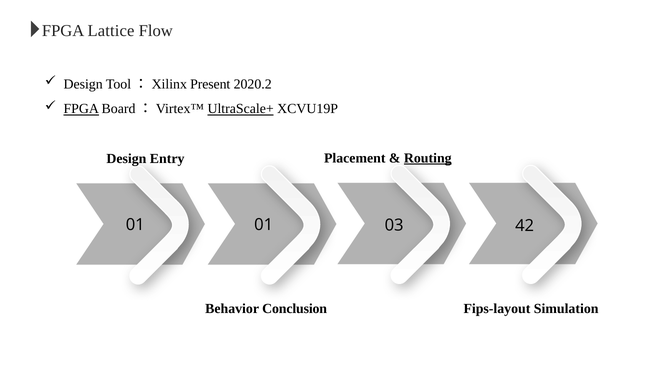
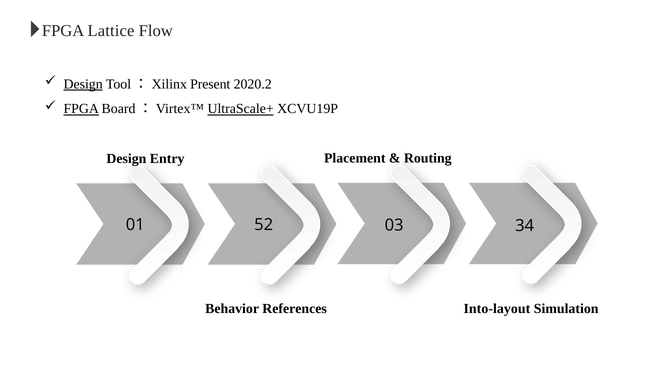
Design at (83, 84) underline: none -> present
Routing underline: present -> none
01 01: 01 -> 52
42: 42 -> 34
Conclusion: Conclusion -> References
Fips-layout: Fips-layout -> Into-layout
